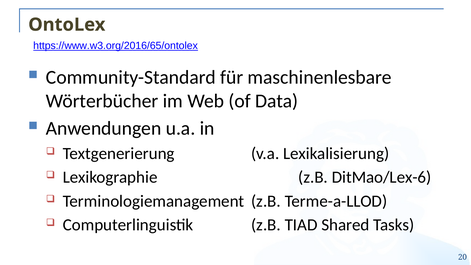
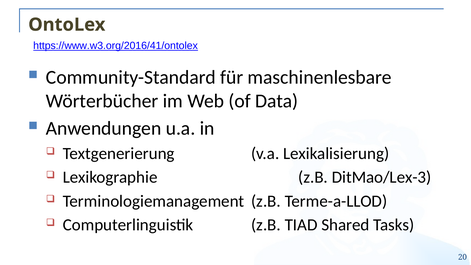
https://www.w3.org/2016/65/ontolex: https://www.w3.org/2016/65/ontolex -> https://www.w3.org/2016/41/ontolex
DitMao/Lex-6: DitMao/Lex-6 -> DitMao/Lex-3
